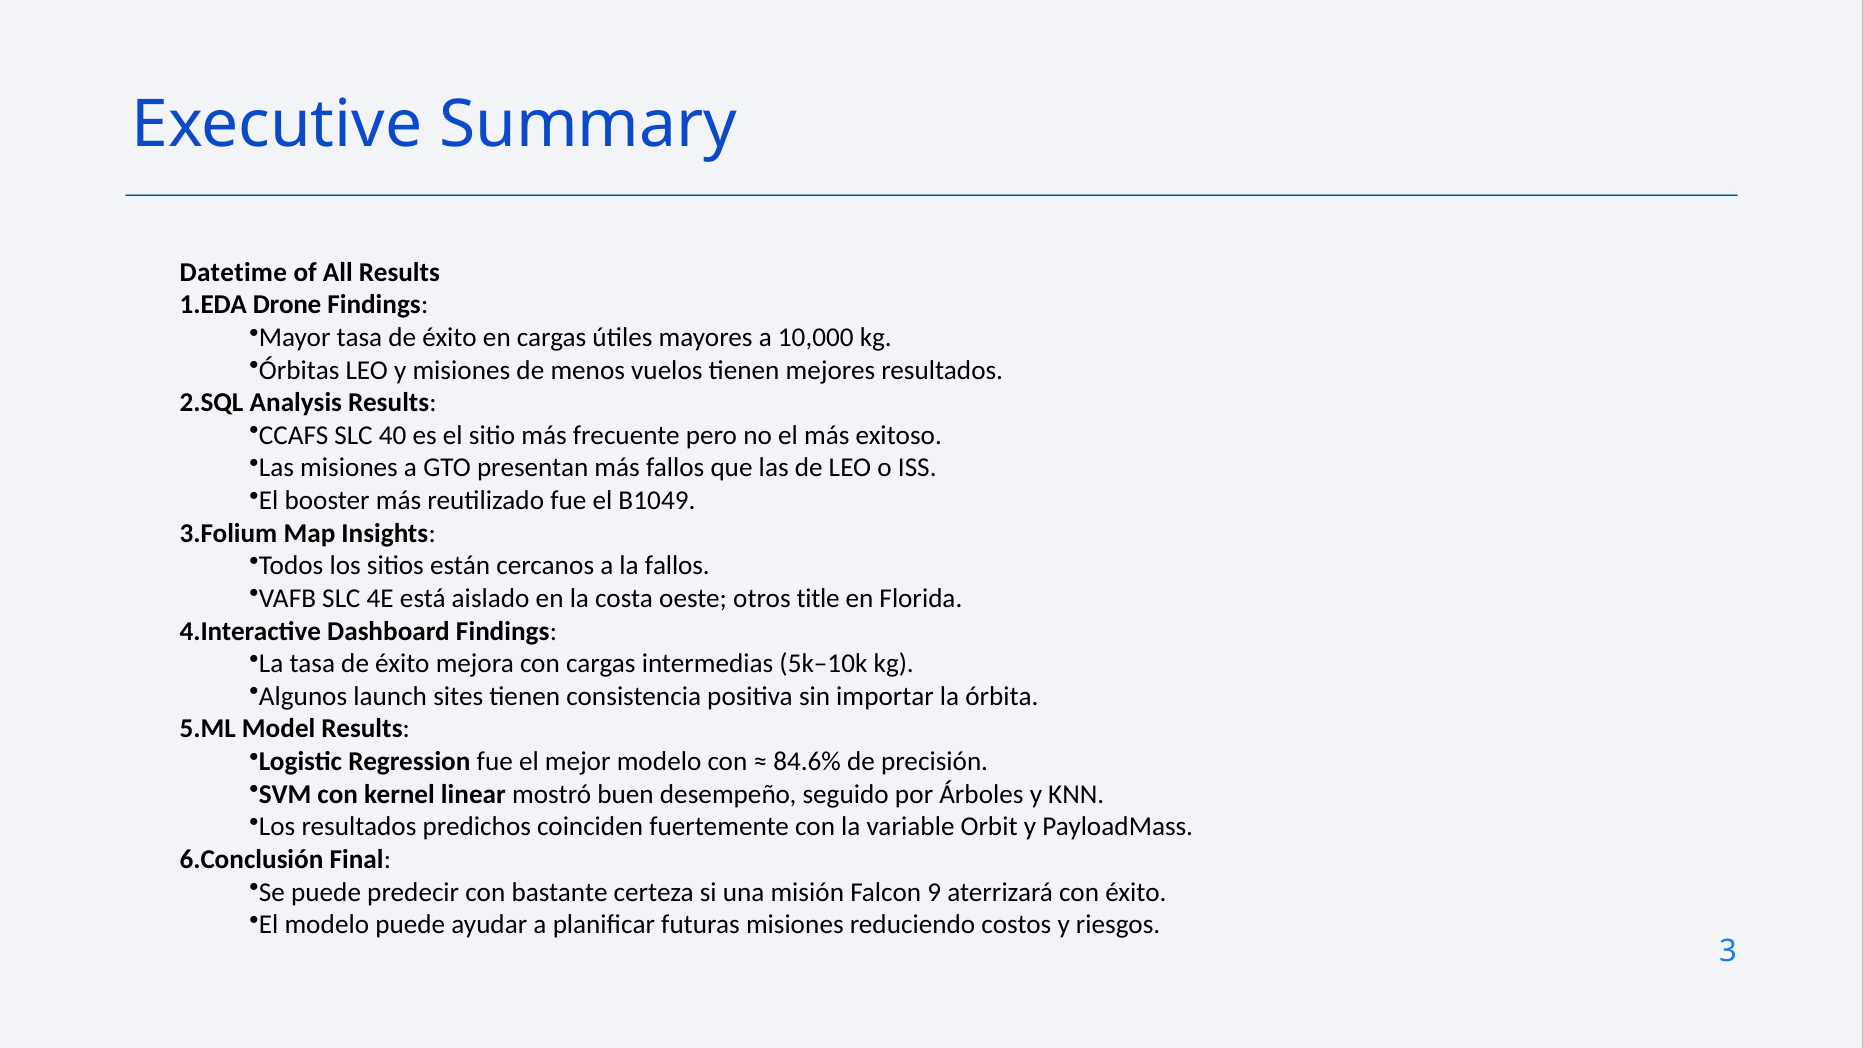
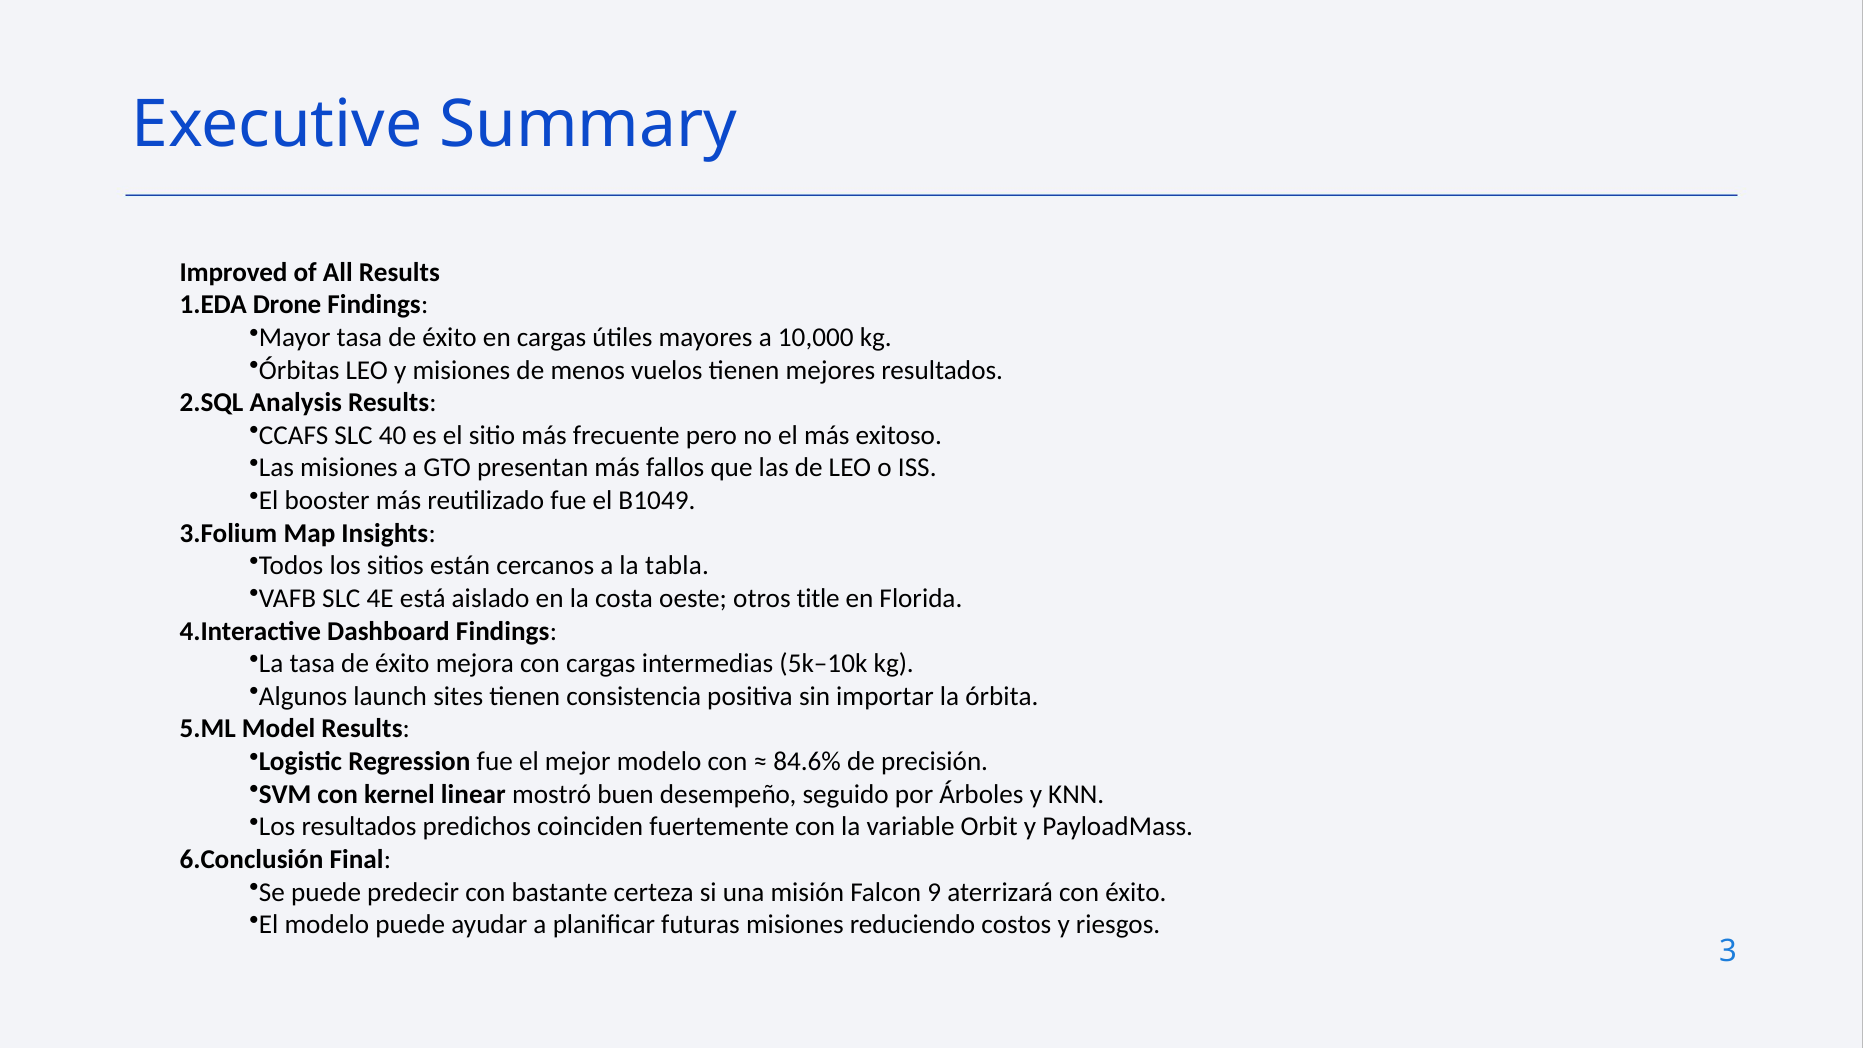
Datetime: Datetime -> Improved
la fallos: fallos -> tabla
